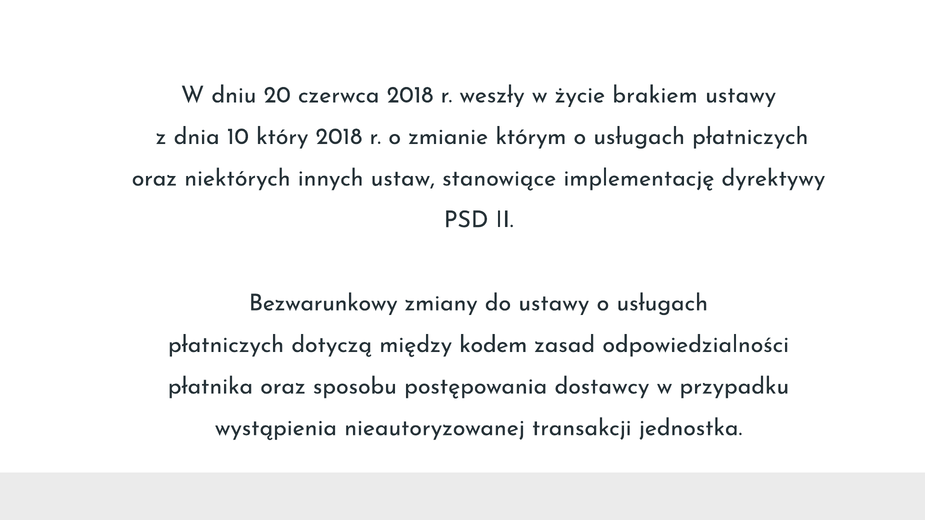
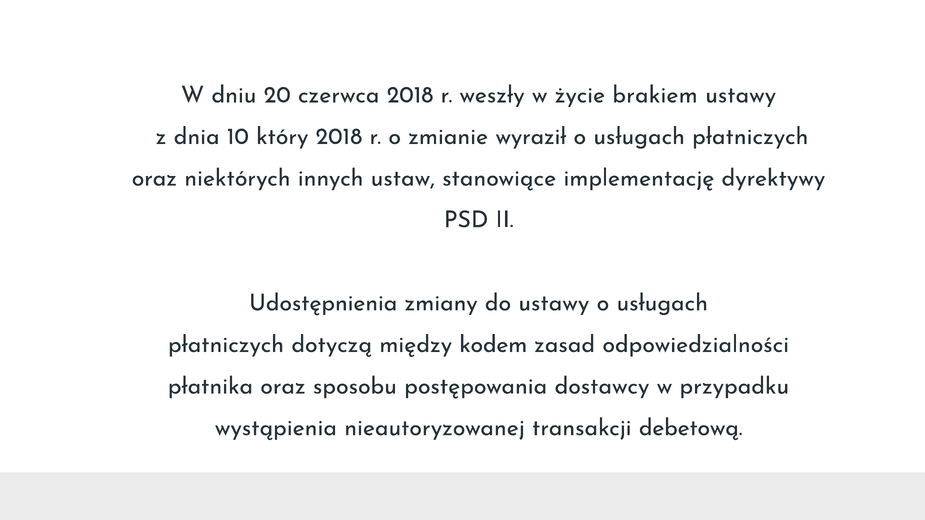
którym: którym -> wyraził
Bezwarunkowy: Bezwarunkowy -> Udostępnienia
jednostka: jednostka -> debetową
